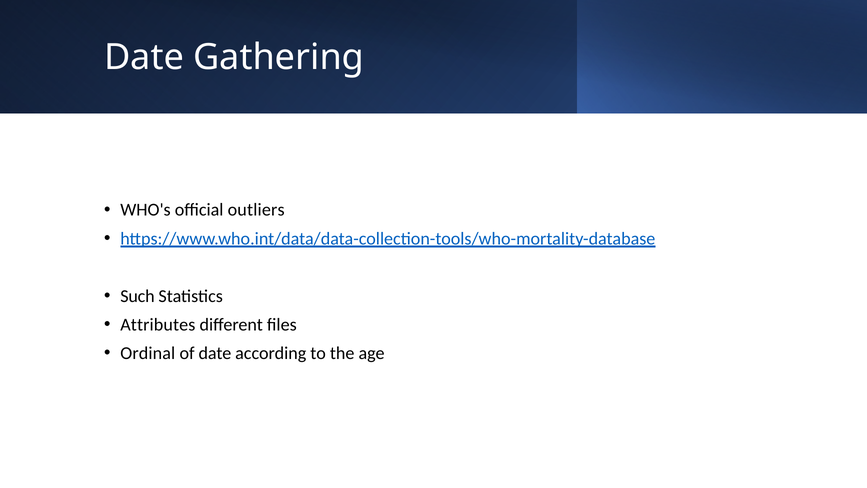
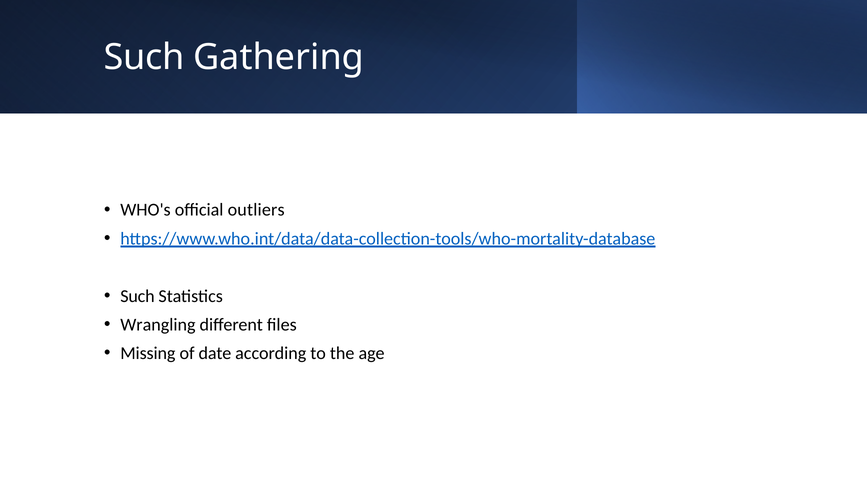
Date at (144, 57): Date -> Such
Attributes: Attributes -> Wrangling
Ordinal: Ordinal -> Missing
